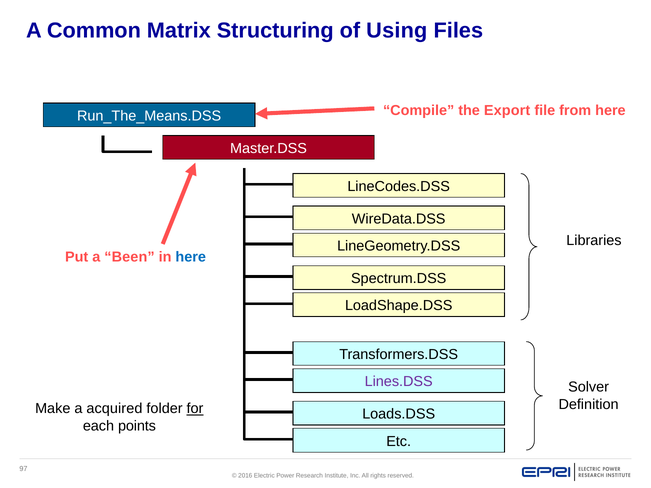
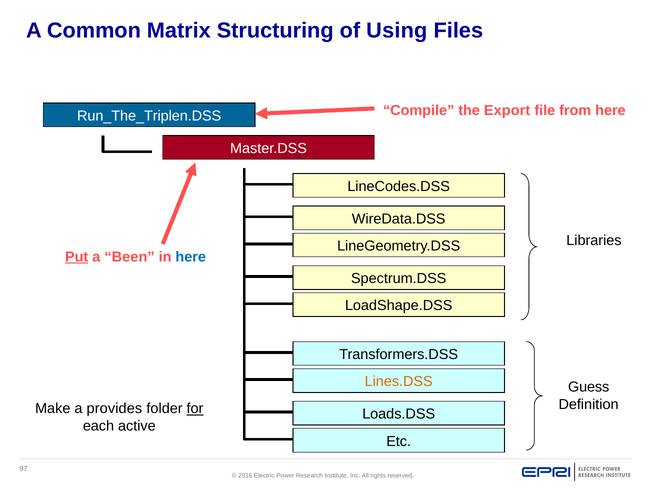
Run_The_Means.DSS: Run_The_Means.DSS -> Run_The_Triplen.DSS
Put underline: none -> present
Lines.DSS colour: purple -> orange
Solver: Solver -> Guess
acquired: acquired -> provides
points: points -> active
